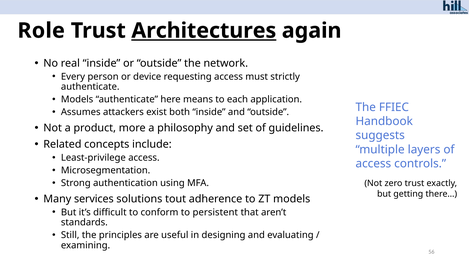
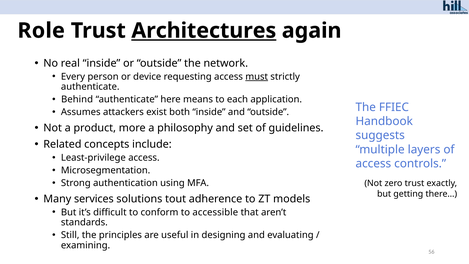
must underline: none -> present
Models at (77, 99): Models -> Behind
persistent: persistent -> accessible
